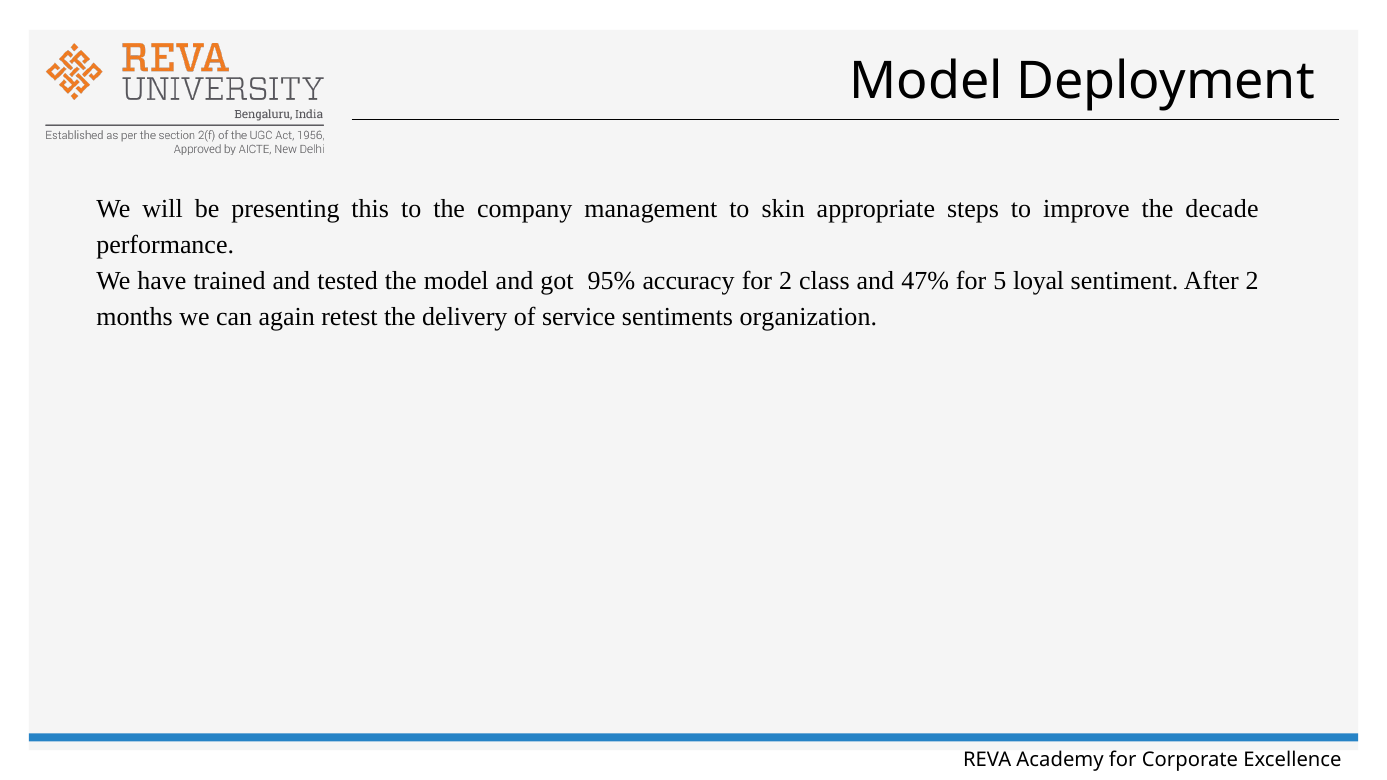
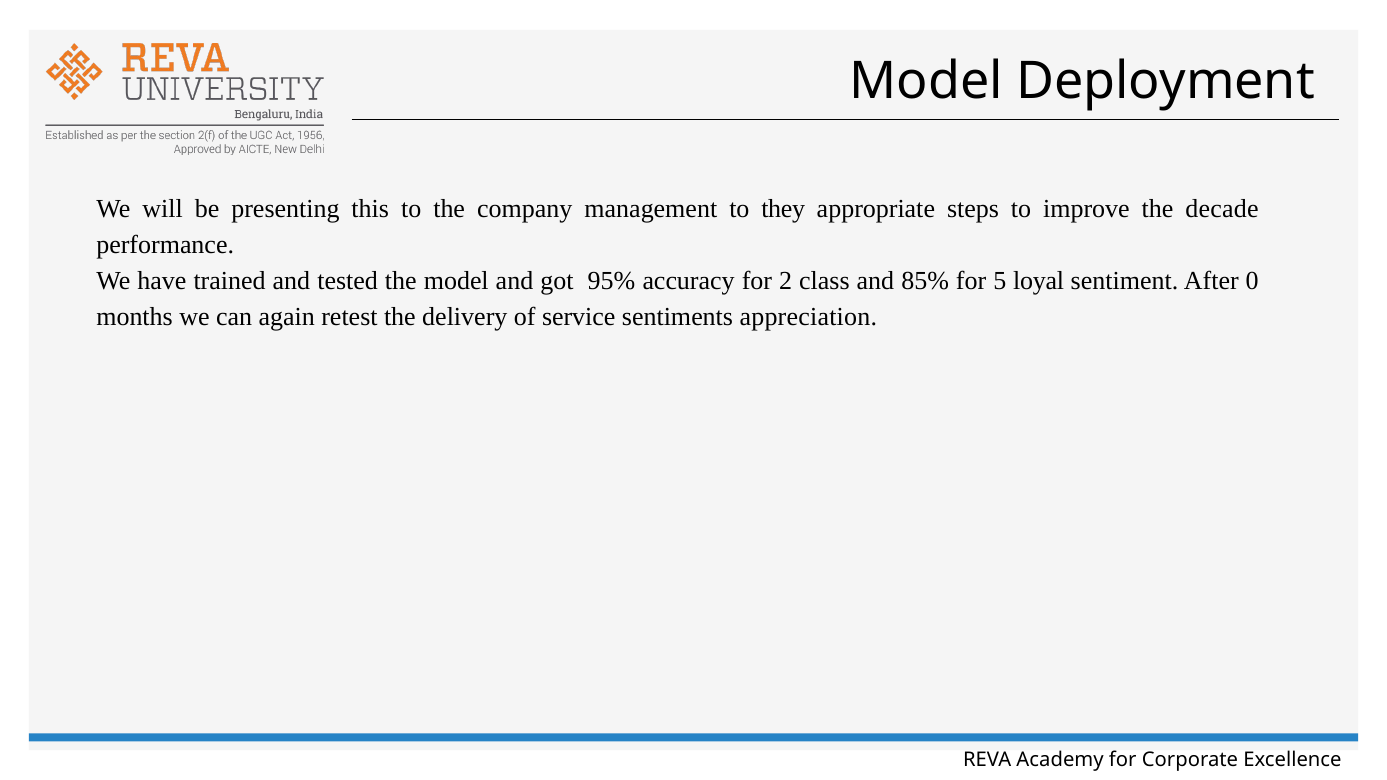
skin: skin -> they
47%: 47% -> 85%
After 2: 2 -> 0
organization: organization -> appreciation
